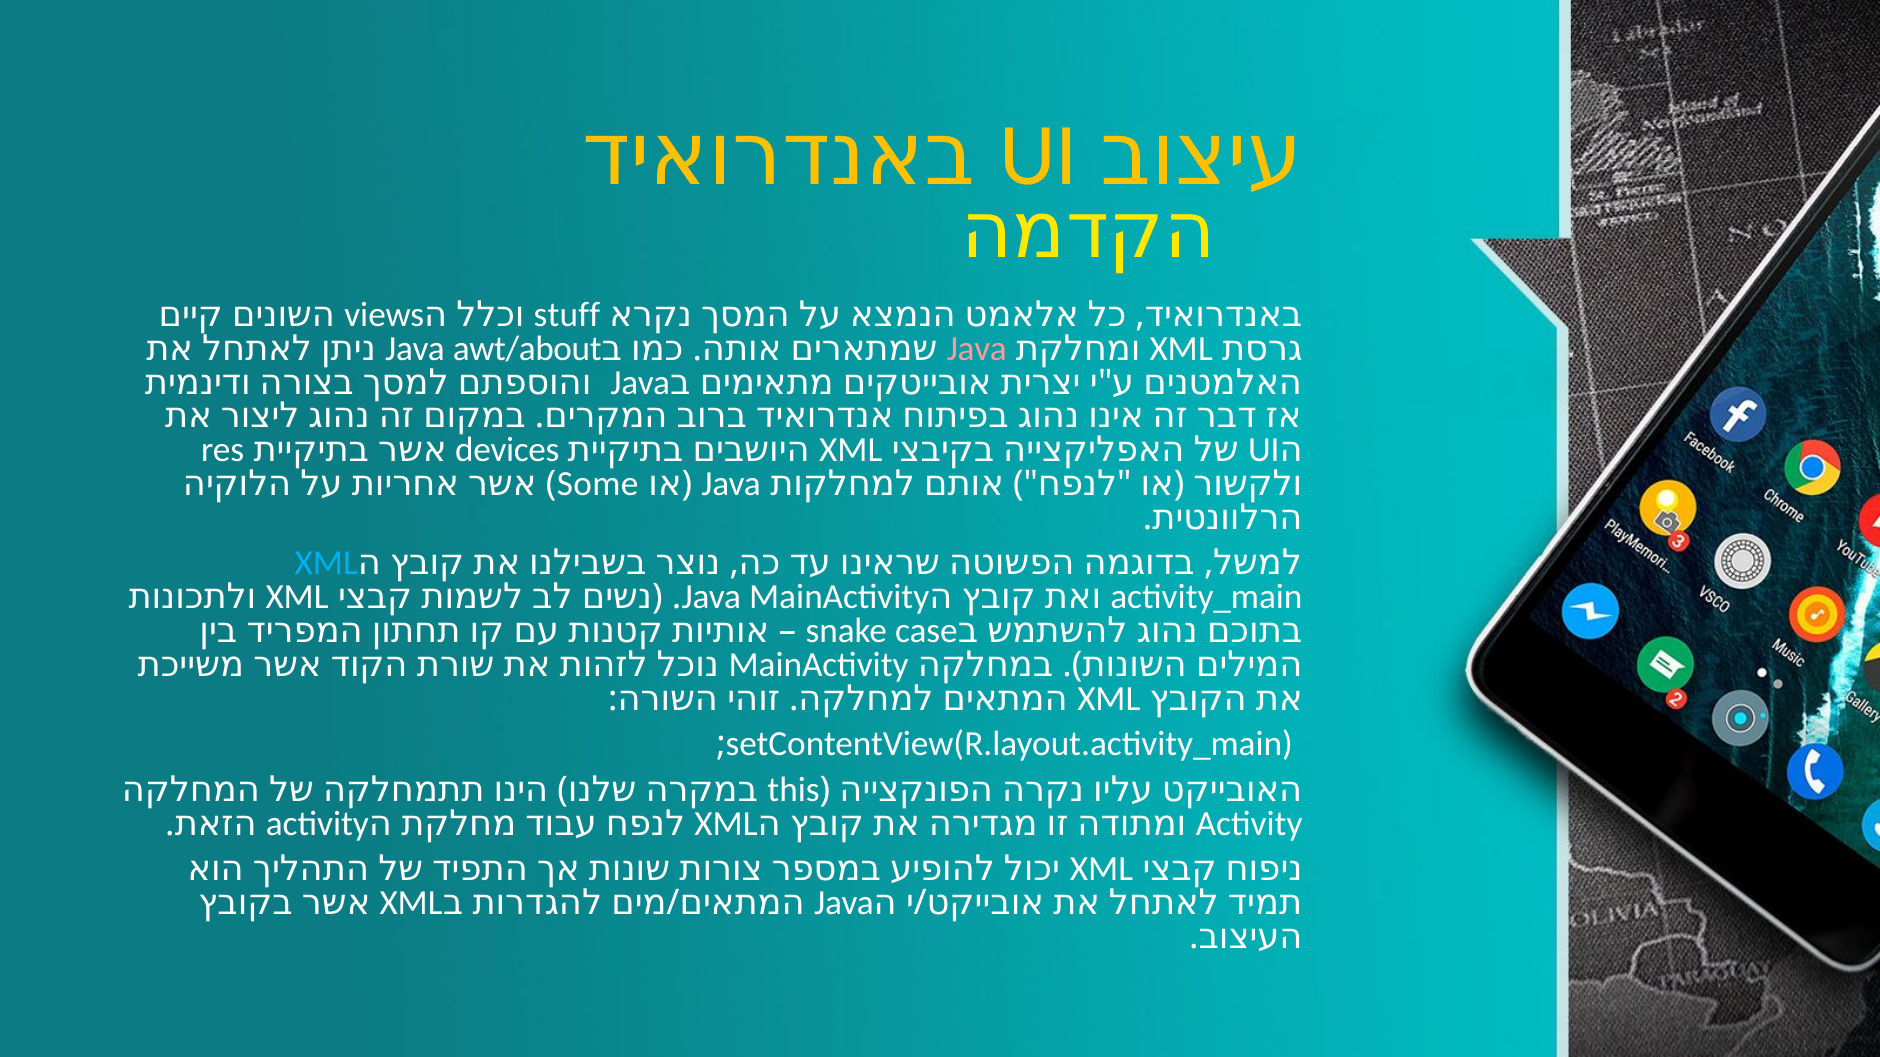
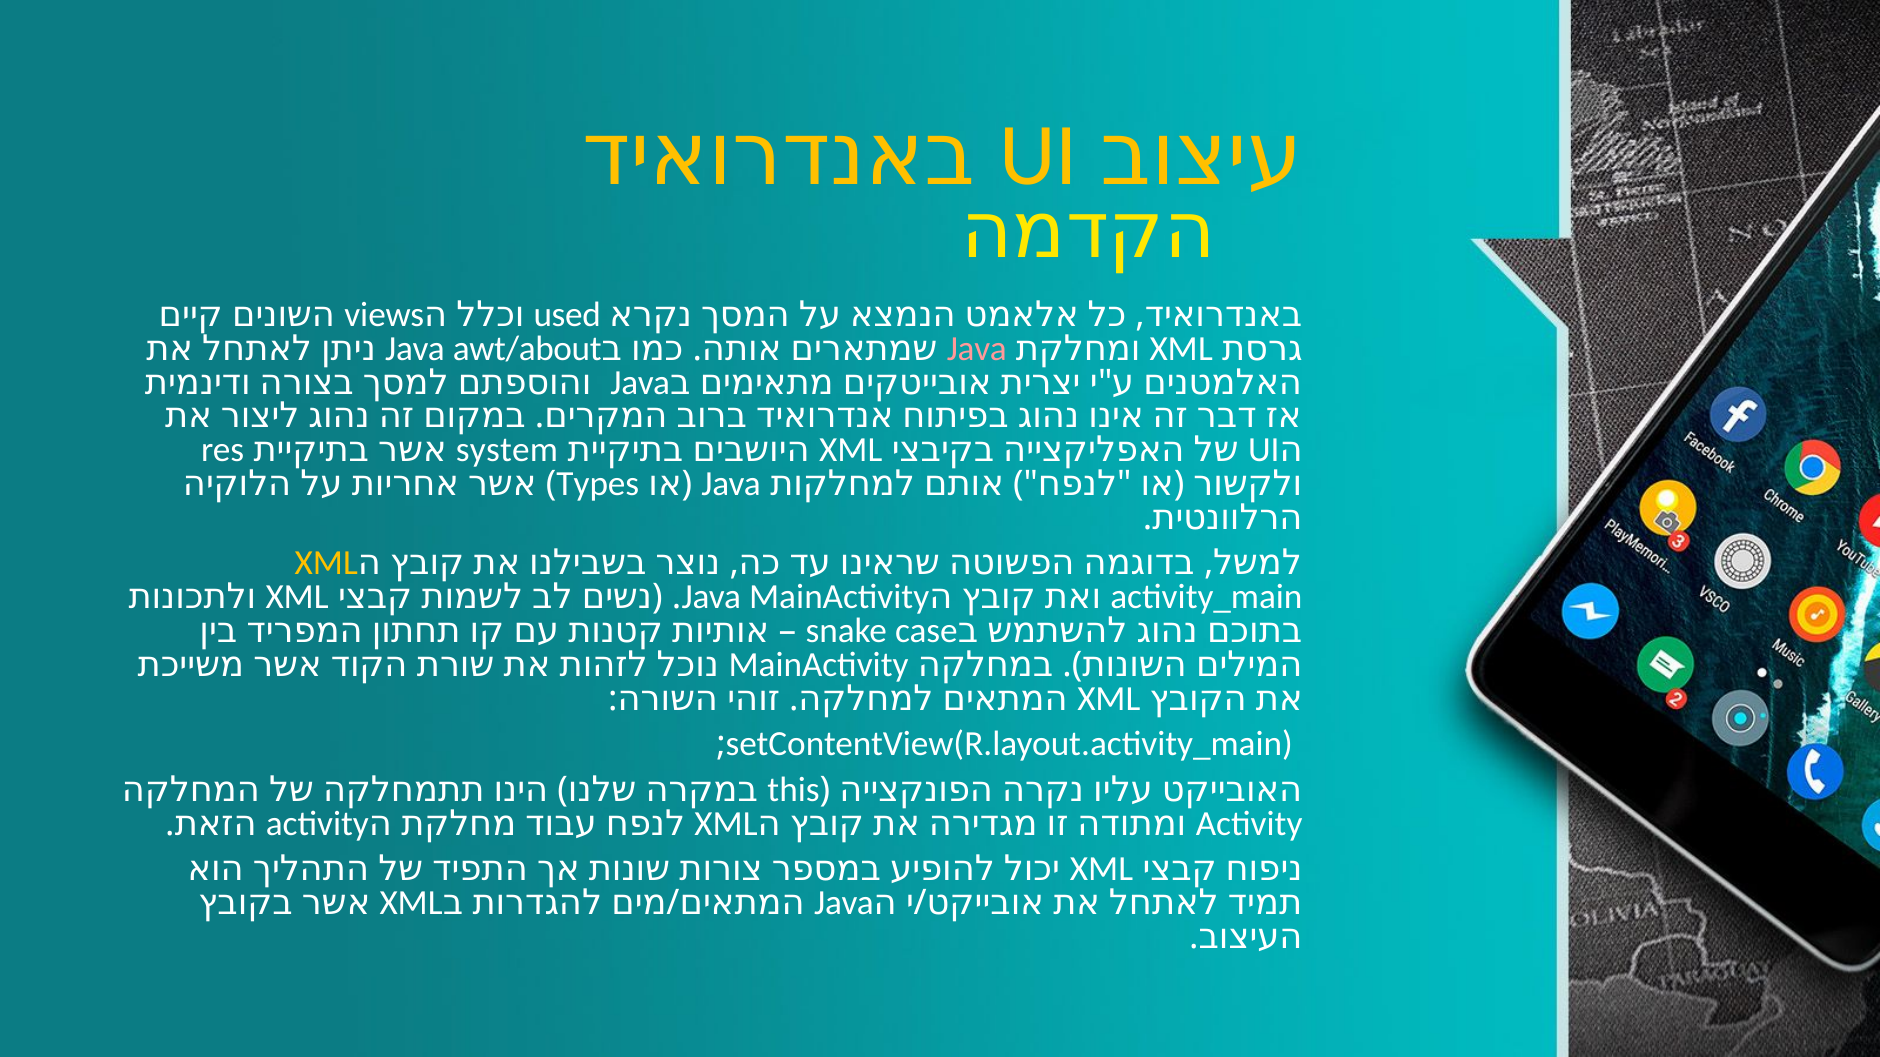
stuff: stuff -> used
devices: devices -> system
Some: Some -> Types
XML at (326, 564) colour: light blue -> yellow
